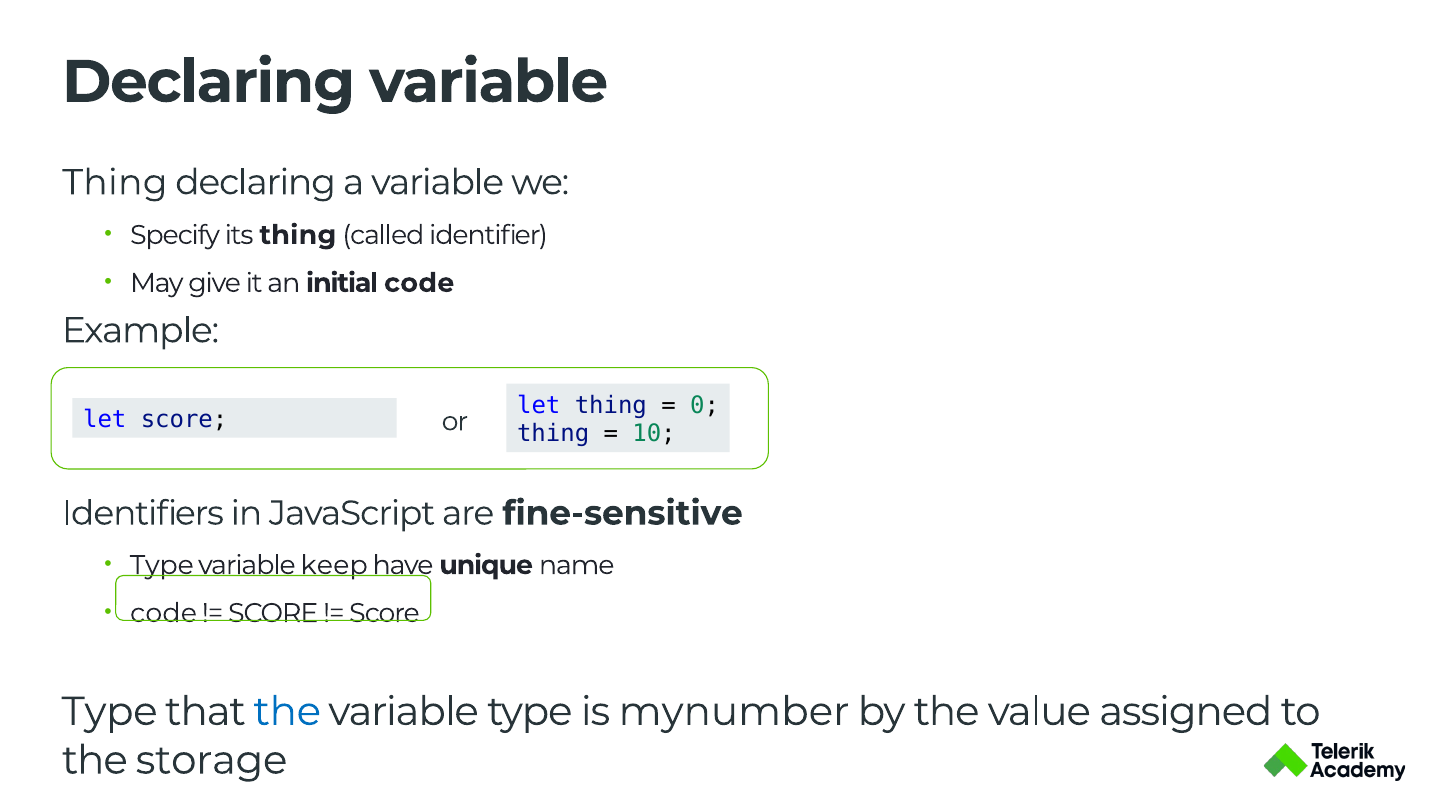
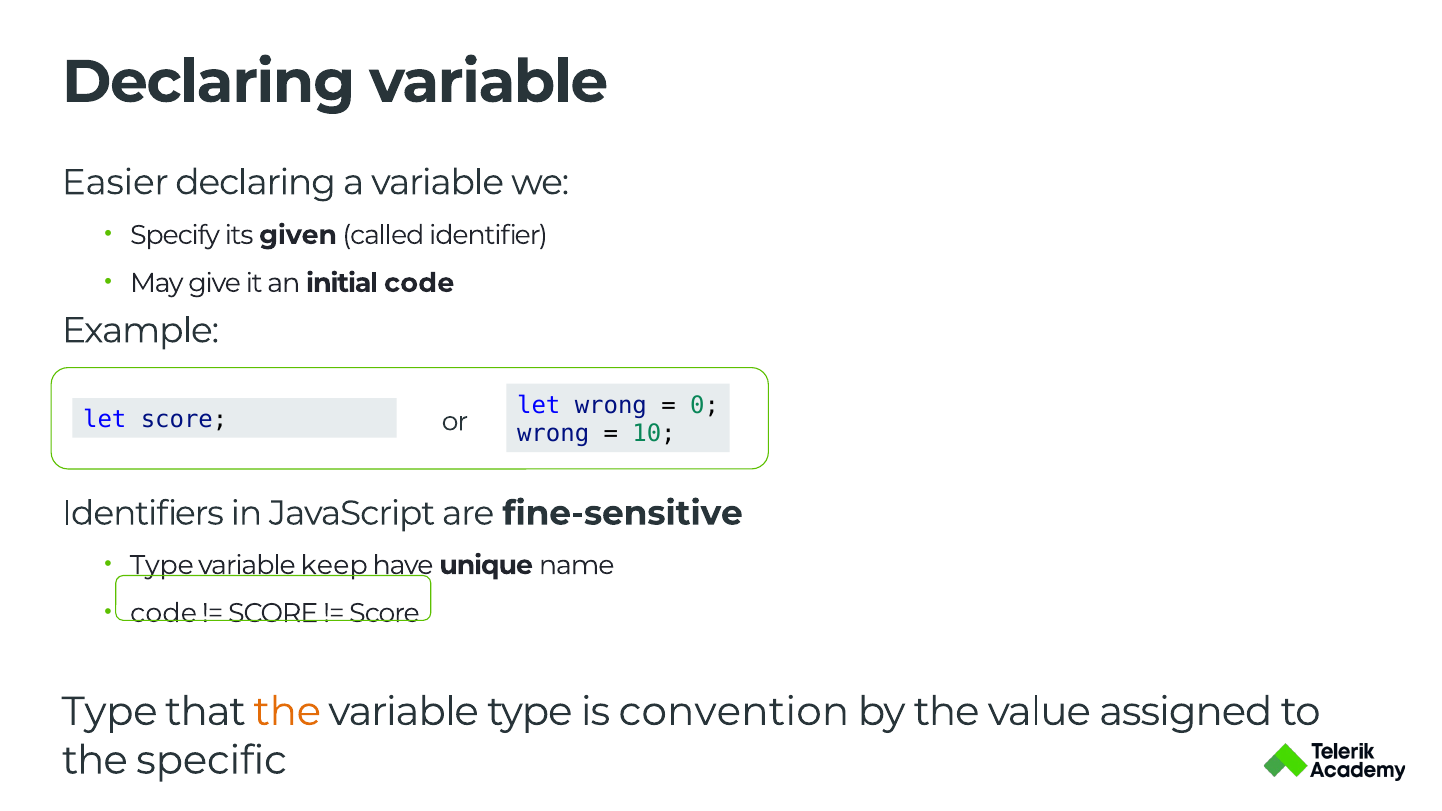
Thing at (115, 182): Thing -> Easier
its thing: thing -> given
let thing: thing -> wrong
thing at (553, 434): thing -> wrong
the at (287, 712) colour: blue -> orange
mynumber: mynumber -> convention
storage: storage -> specific
